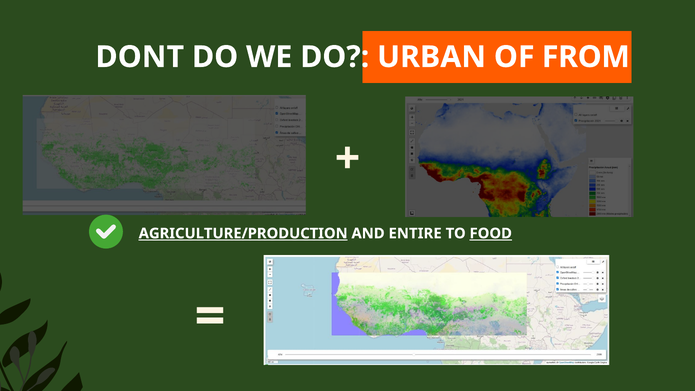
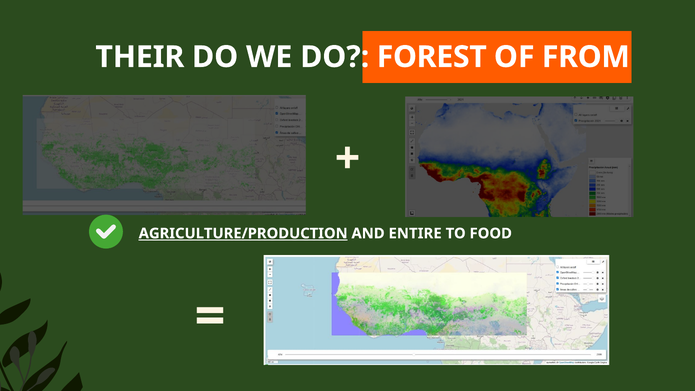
DONT: DONT -> THEIR
URBAN: URBAN -> FOREST
FOOD underline: present -> none
